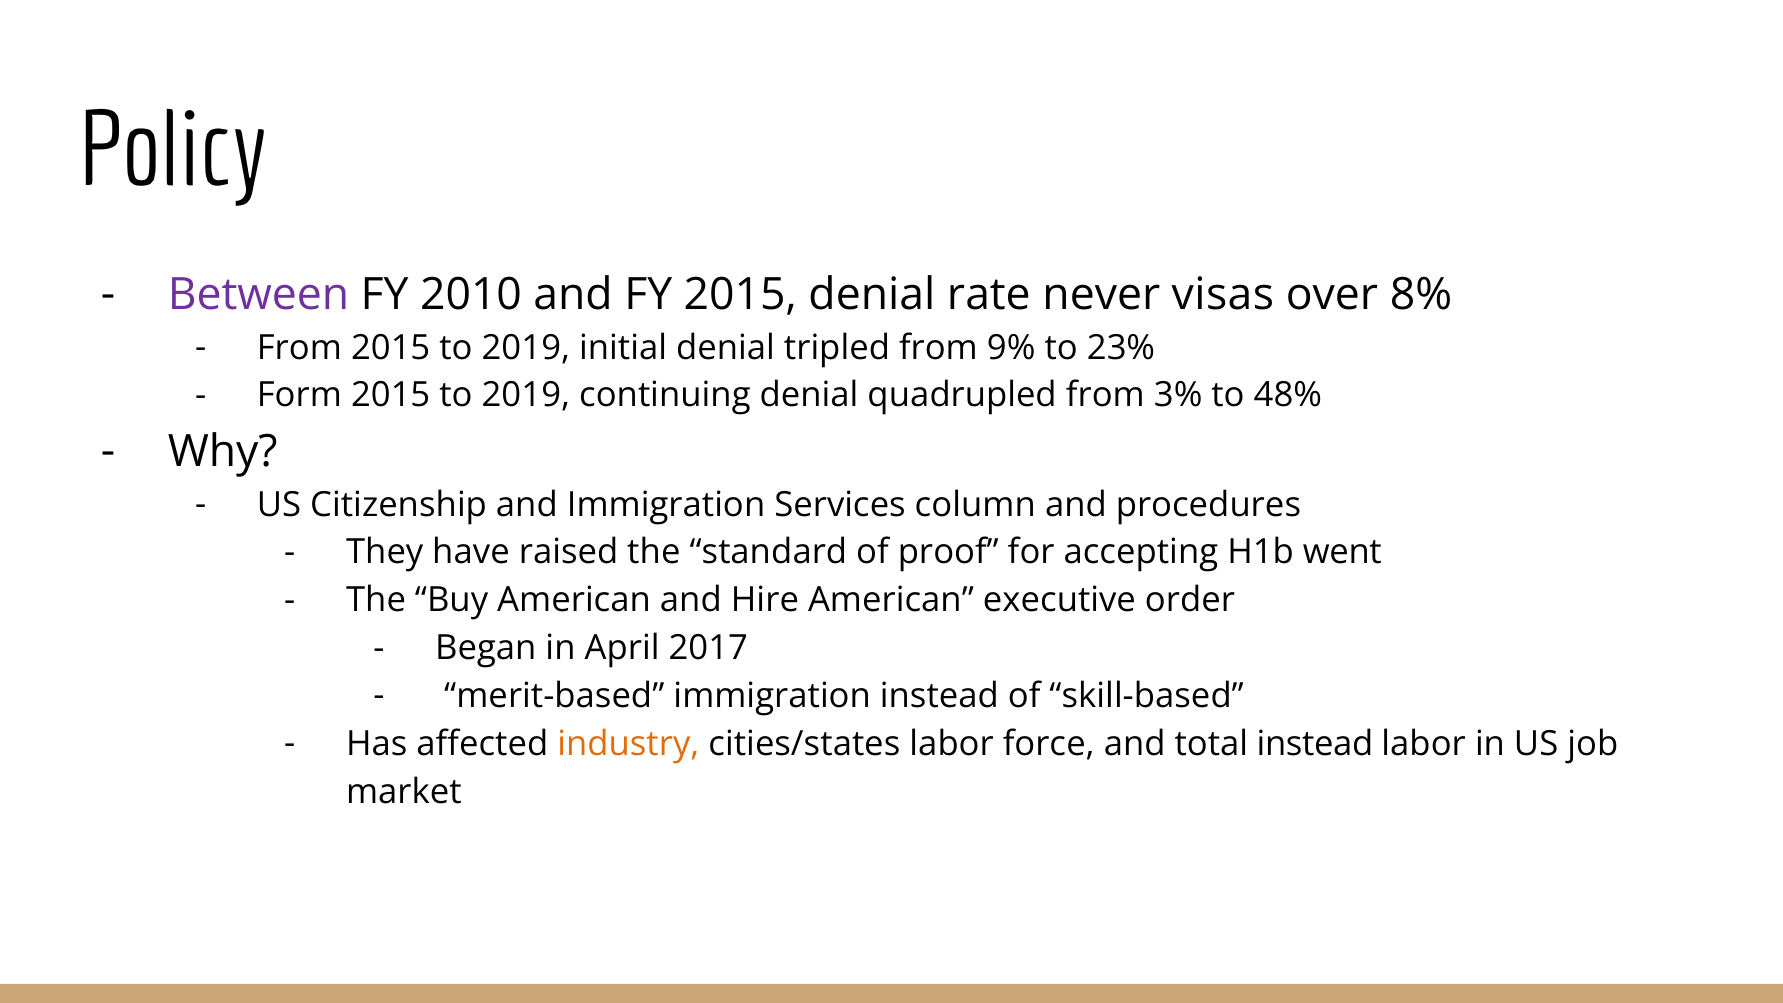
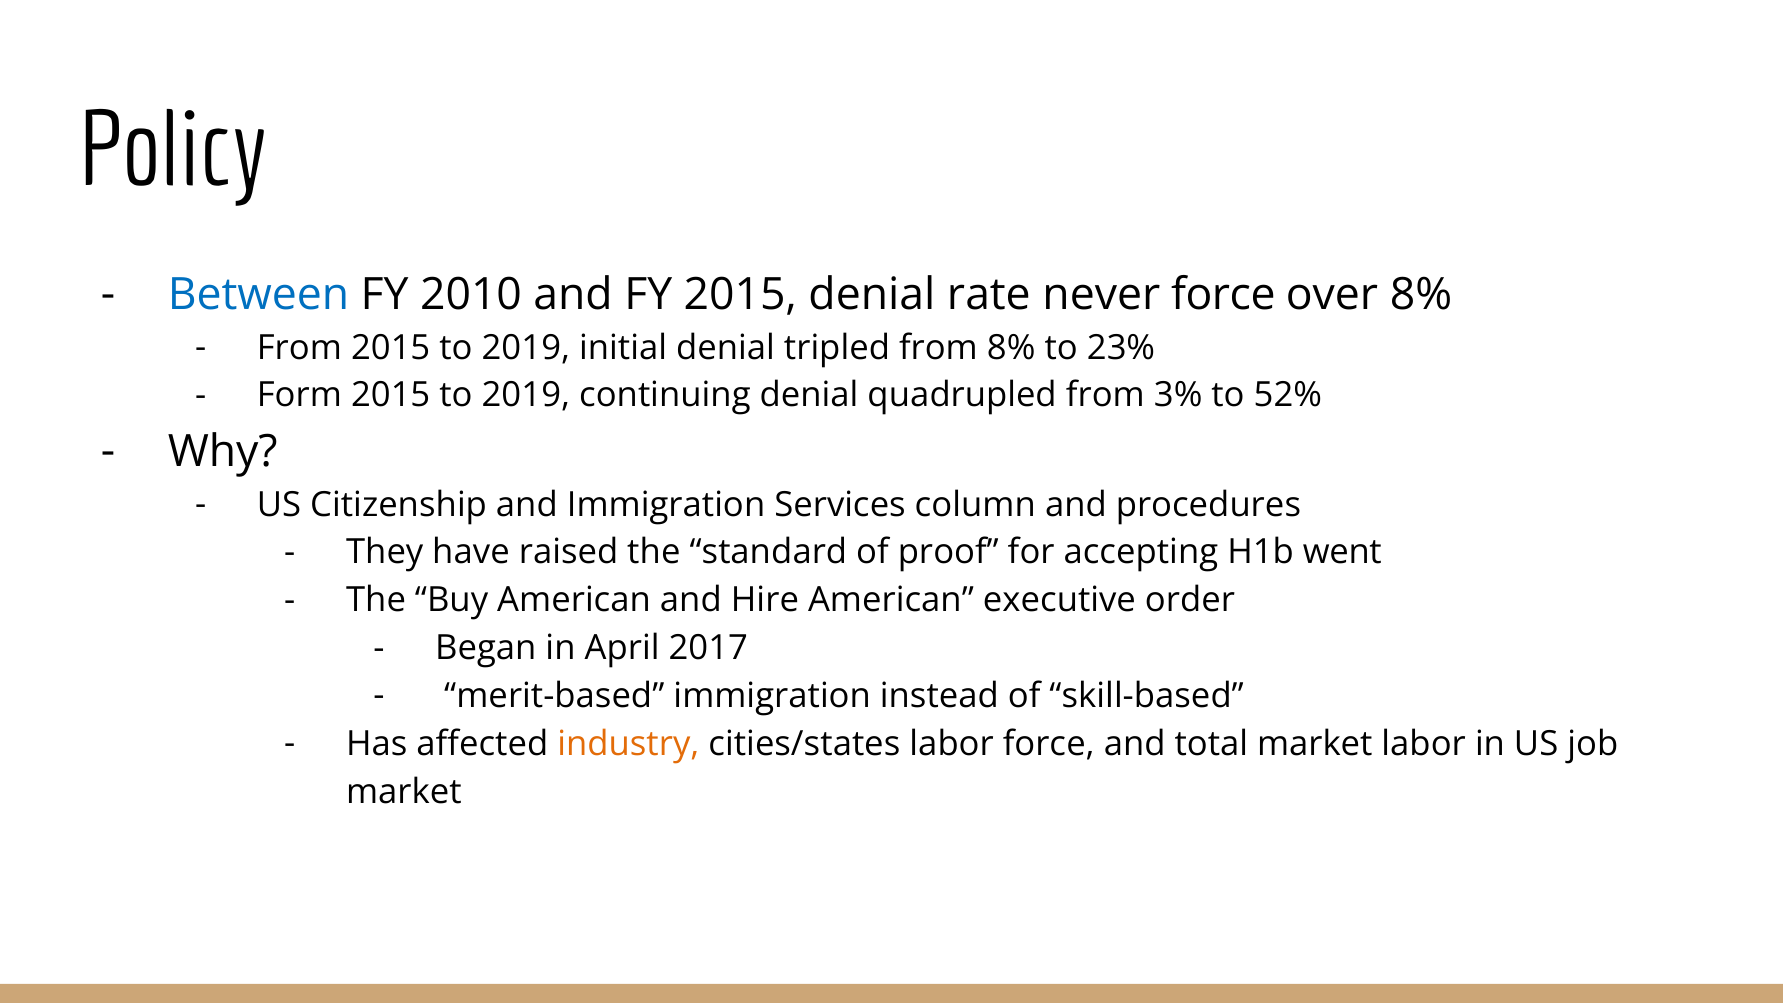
Between colour: purple -> blue
never visas: visas -> force
from 9%: 9% -> 8%
48%: 48% -> 52%
total instead: instead -> market
